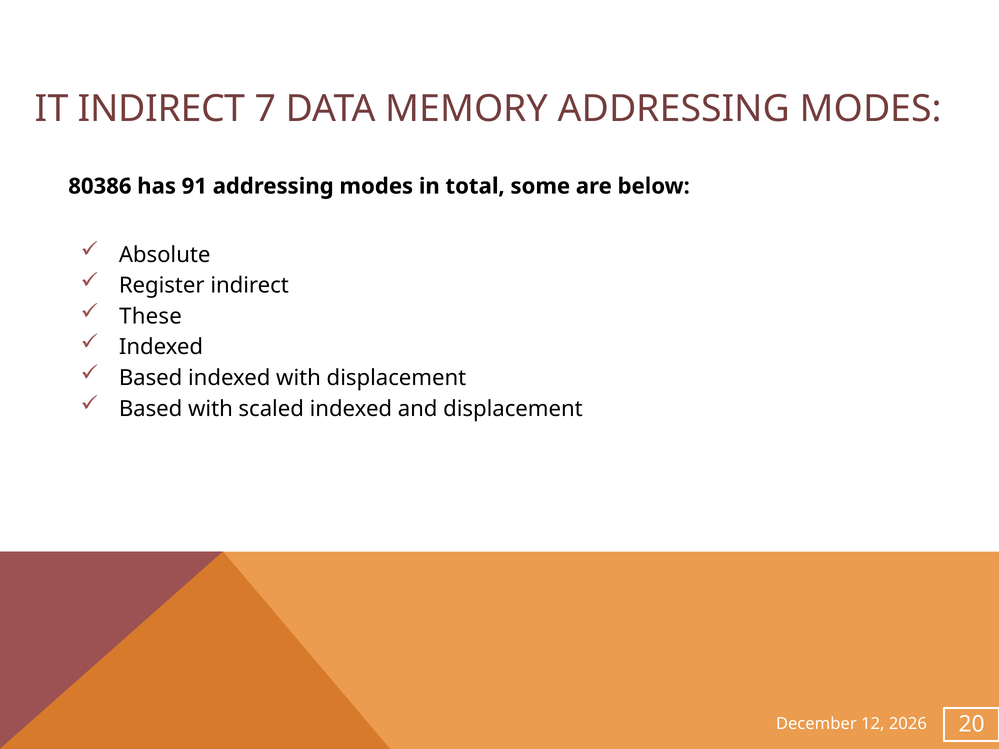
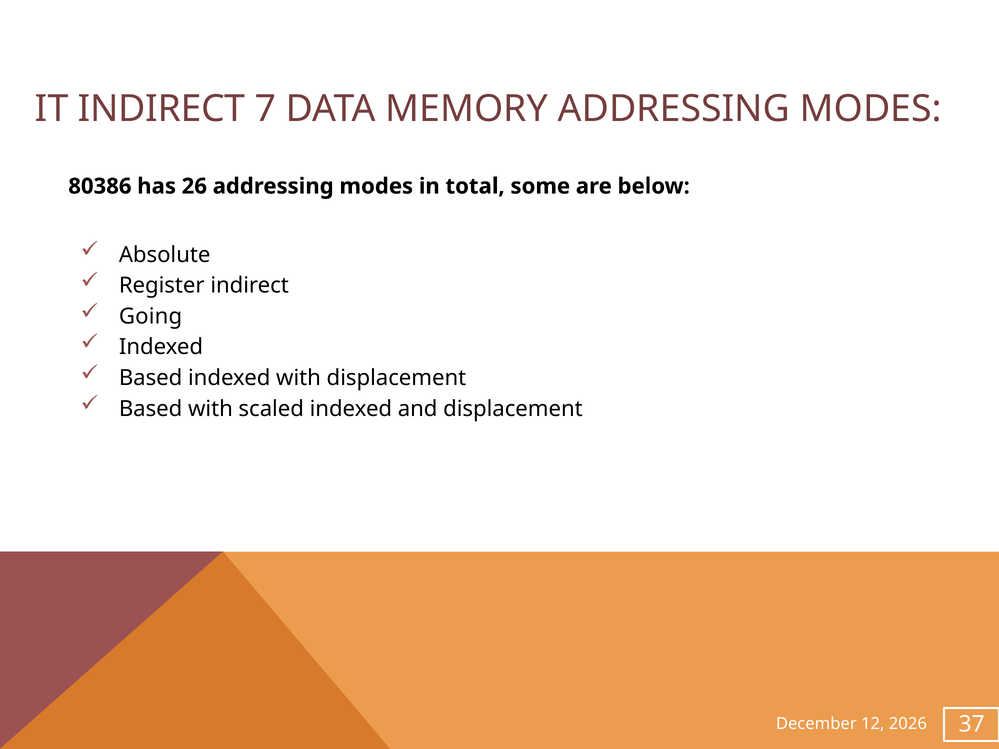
91: 91 -> 26
These: These -> Going
20: 20 -> 37
